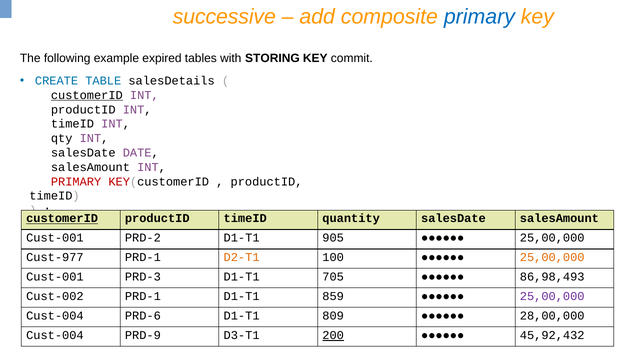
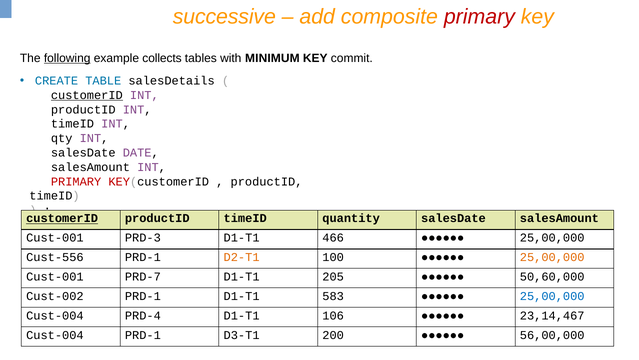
primary at (479, 17) colour: blue -> red
following underline: none -> present
expired: expired -> collects
STORING: STORING -> MINIMUM
PRD-2: PRD-2 -> PRD-3
905: 905 -> 466
Cust-977: Cust-977 -> Cust-556
PRD-3: PRD-3 -> PRD-7
705: 705 -> 205
86,98,493: 86,98,493 -> 50,60,000
859: 859 -> 583
25,00,000 at (552, 296) colour: purple -> blue
PRD-6: PRD-6 -> PRD-4
809: 809 -> 106
28,00,000: 28,00,000 -> 23,14,467
Cust-004 PRD-9: PRD-9 -> PRD-1
200 underline: present -> none
45,92,432: 45,92,432 -> 56,00,000
